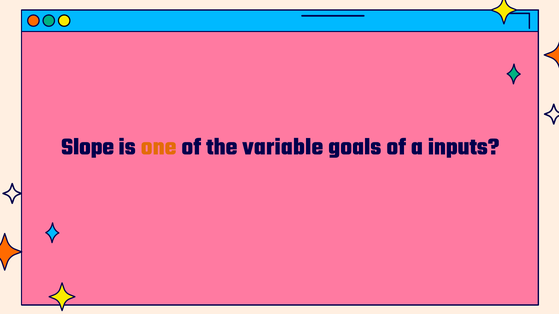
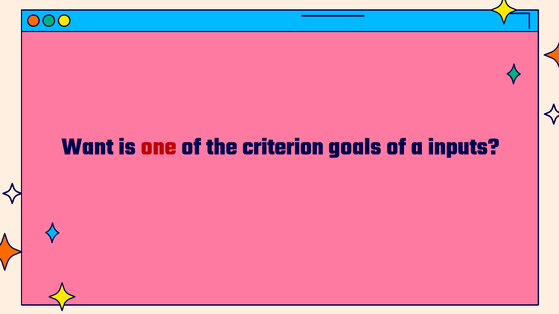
Slope: Slope -> Want
one colour: orange -> red
variable: variable -> criterion
